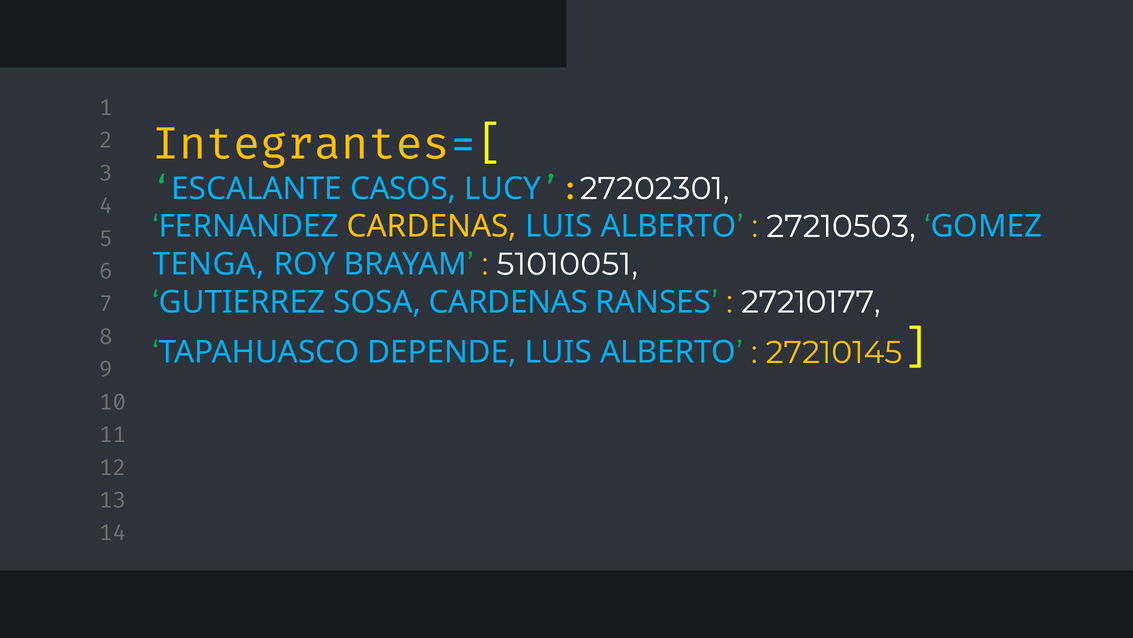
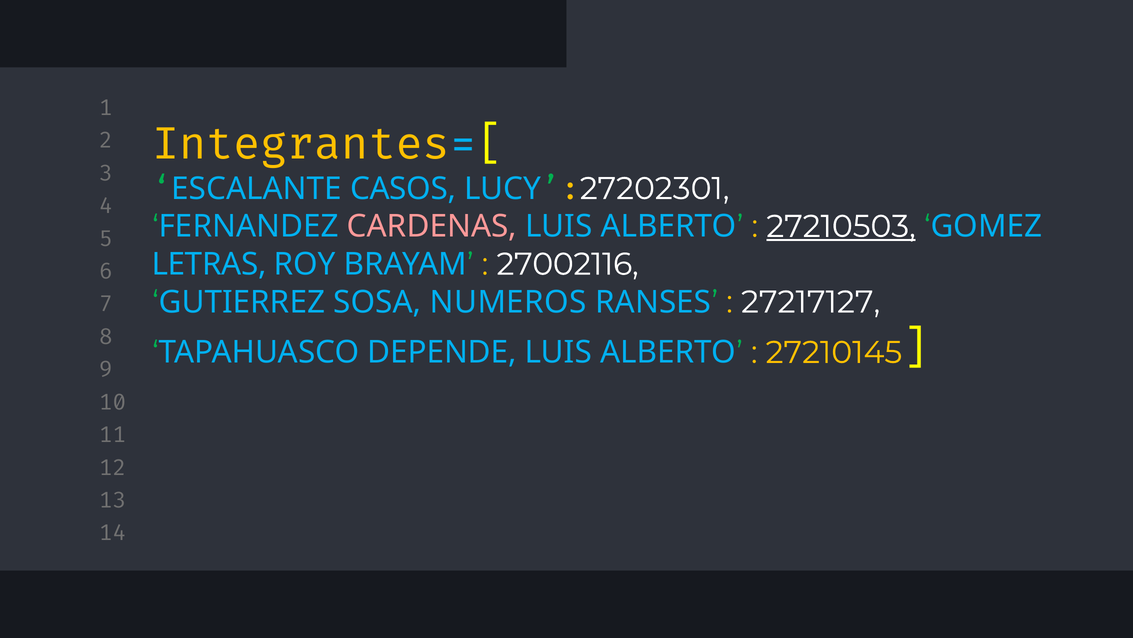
CARDENAS at (432, 226) colour: yellow -> pink
27210503 underline: none -> present
TENGA: TENGA -> LETRAS
51010051: 51010051 -> 27002116
SOSA CARDENAS: CARDENAS -> NUMEROS
27210177: 27210177 -> 27217127
